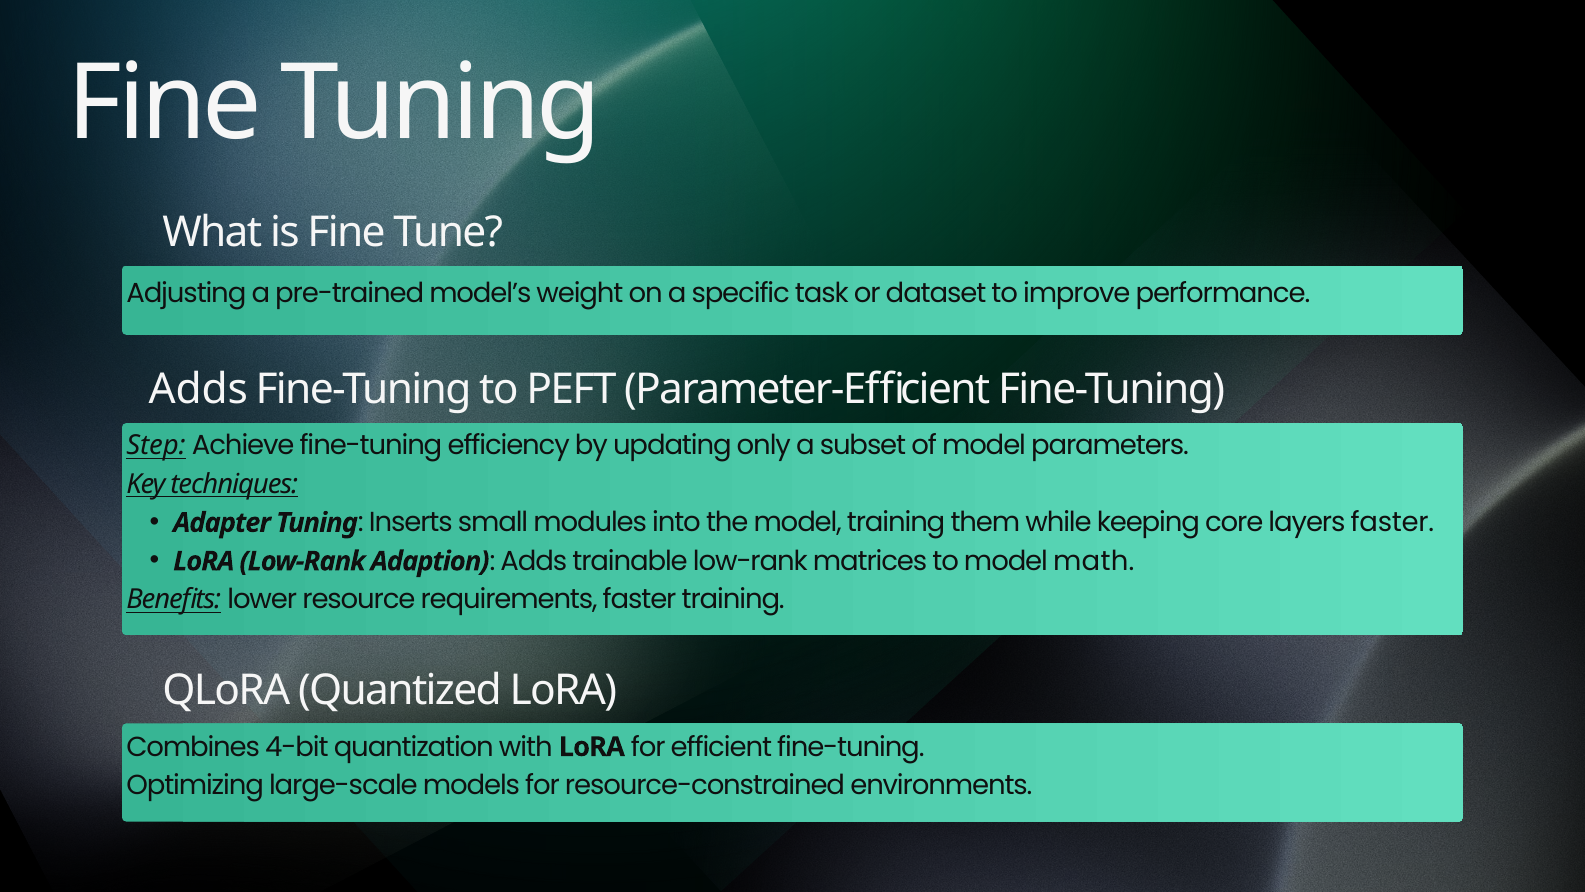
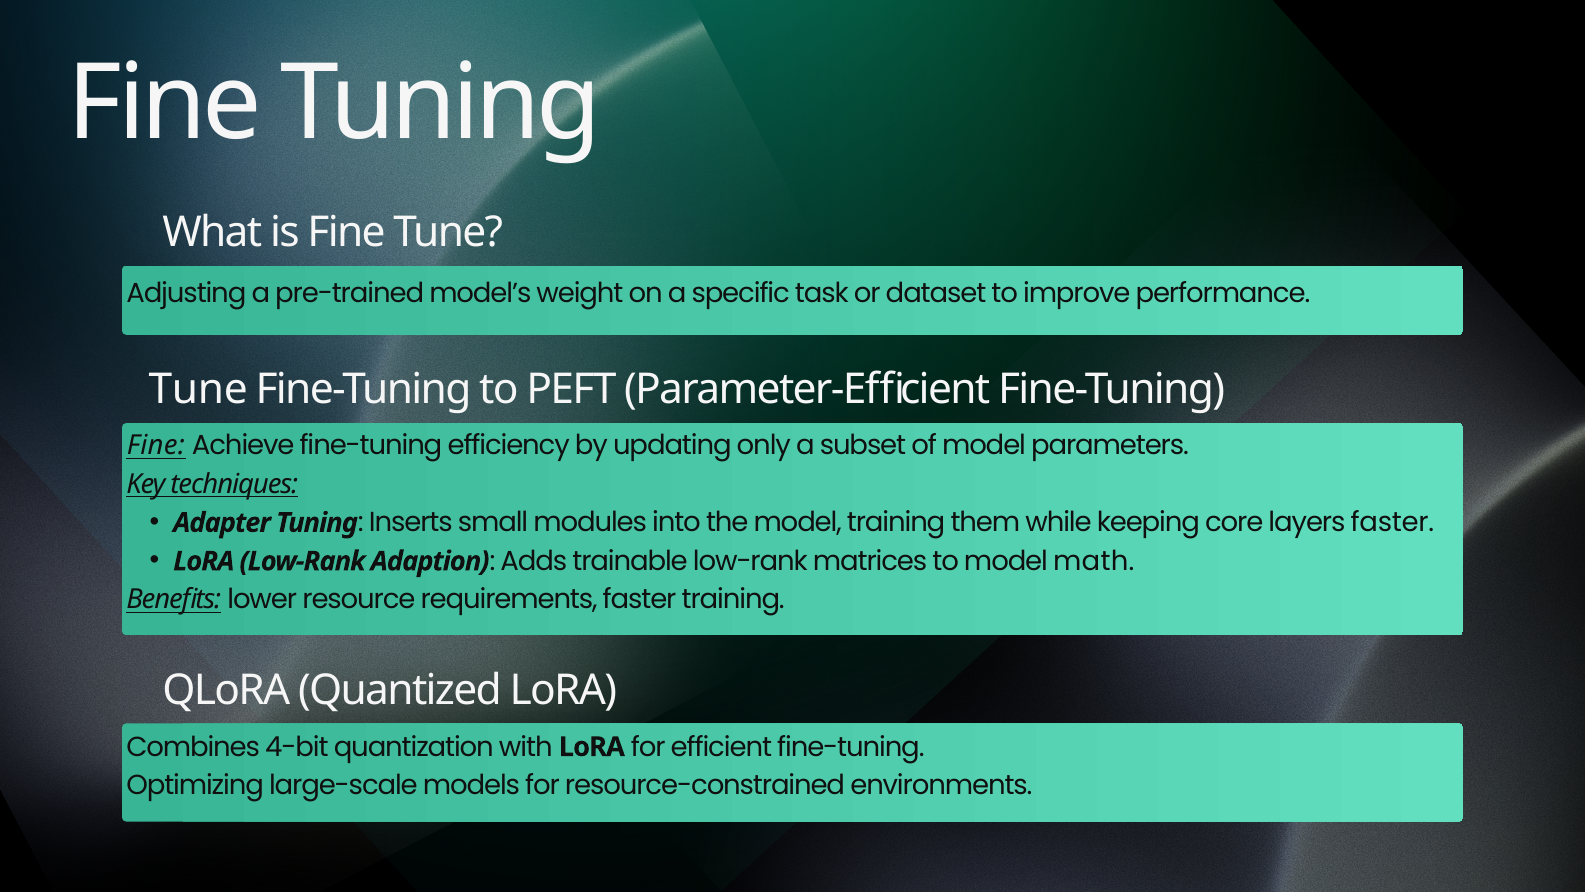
Adds at (198, 390): Adds -> Tune
Step at (156, 446): Step -> Fine
